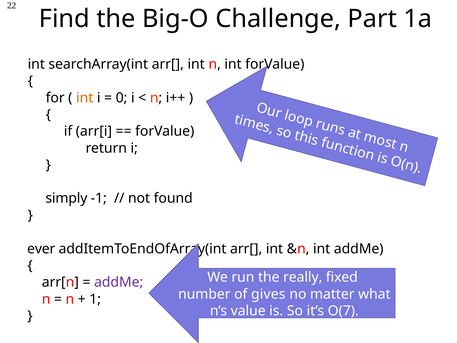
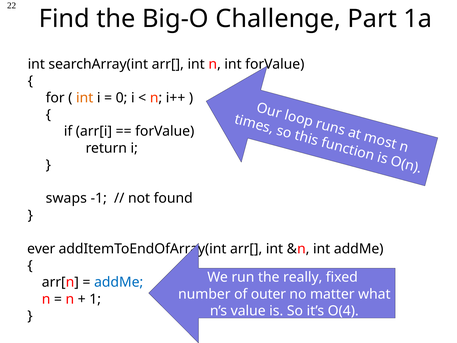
simply: simply -> swaps
addMe at (119, 282) colour: purple -> blue
gives: gives -> outer
O(7: O(7 -> O(4
